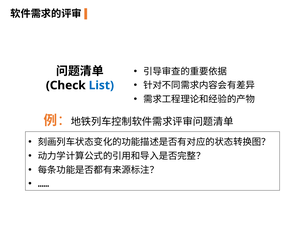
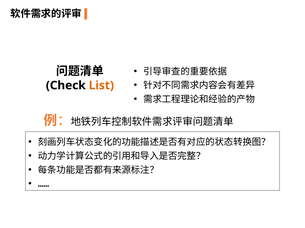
List colour: blue -> orange
